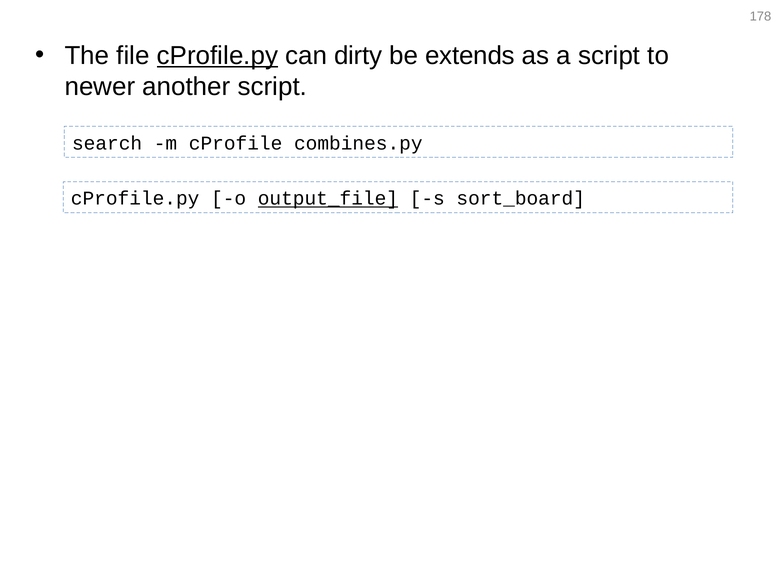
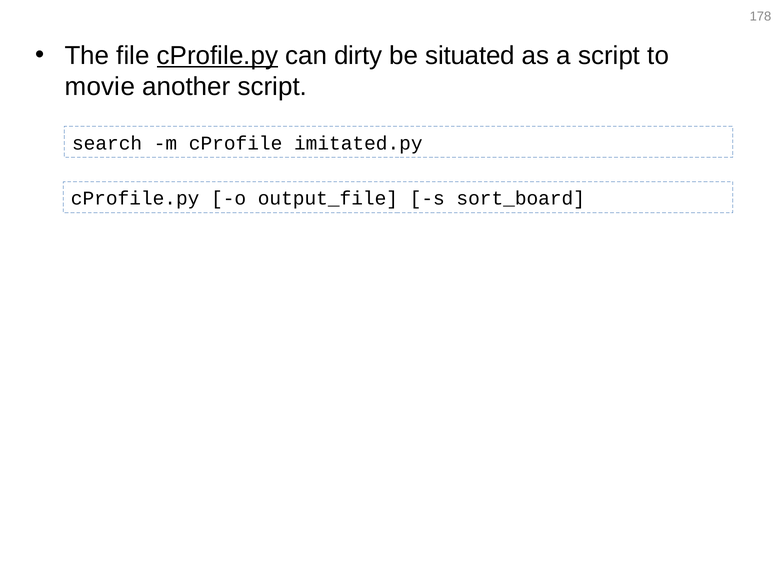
extends: extends -> situated
newer: newer -> movie
combines.py: combines.py -> imitated.py
output_file underline: present -> none
